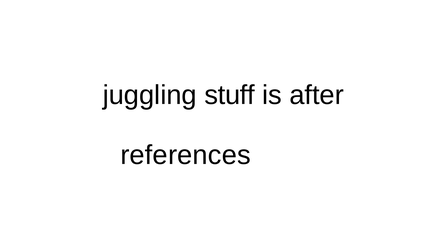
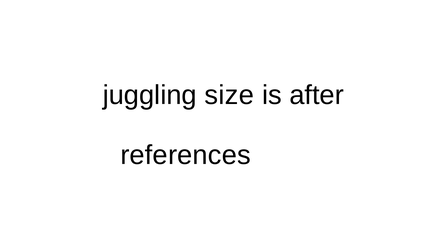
stuff: stuff -> size
